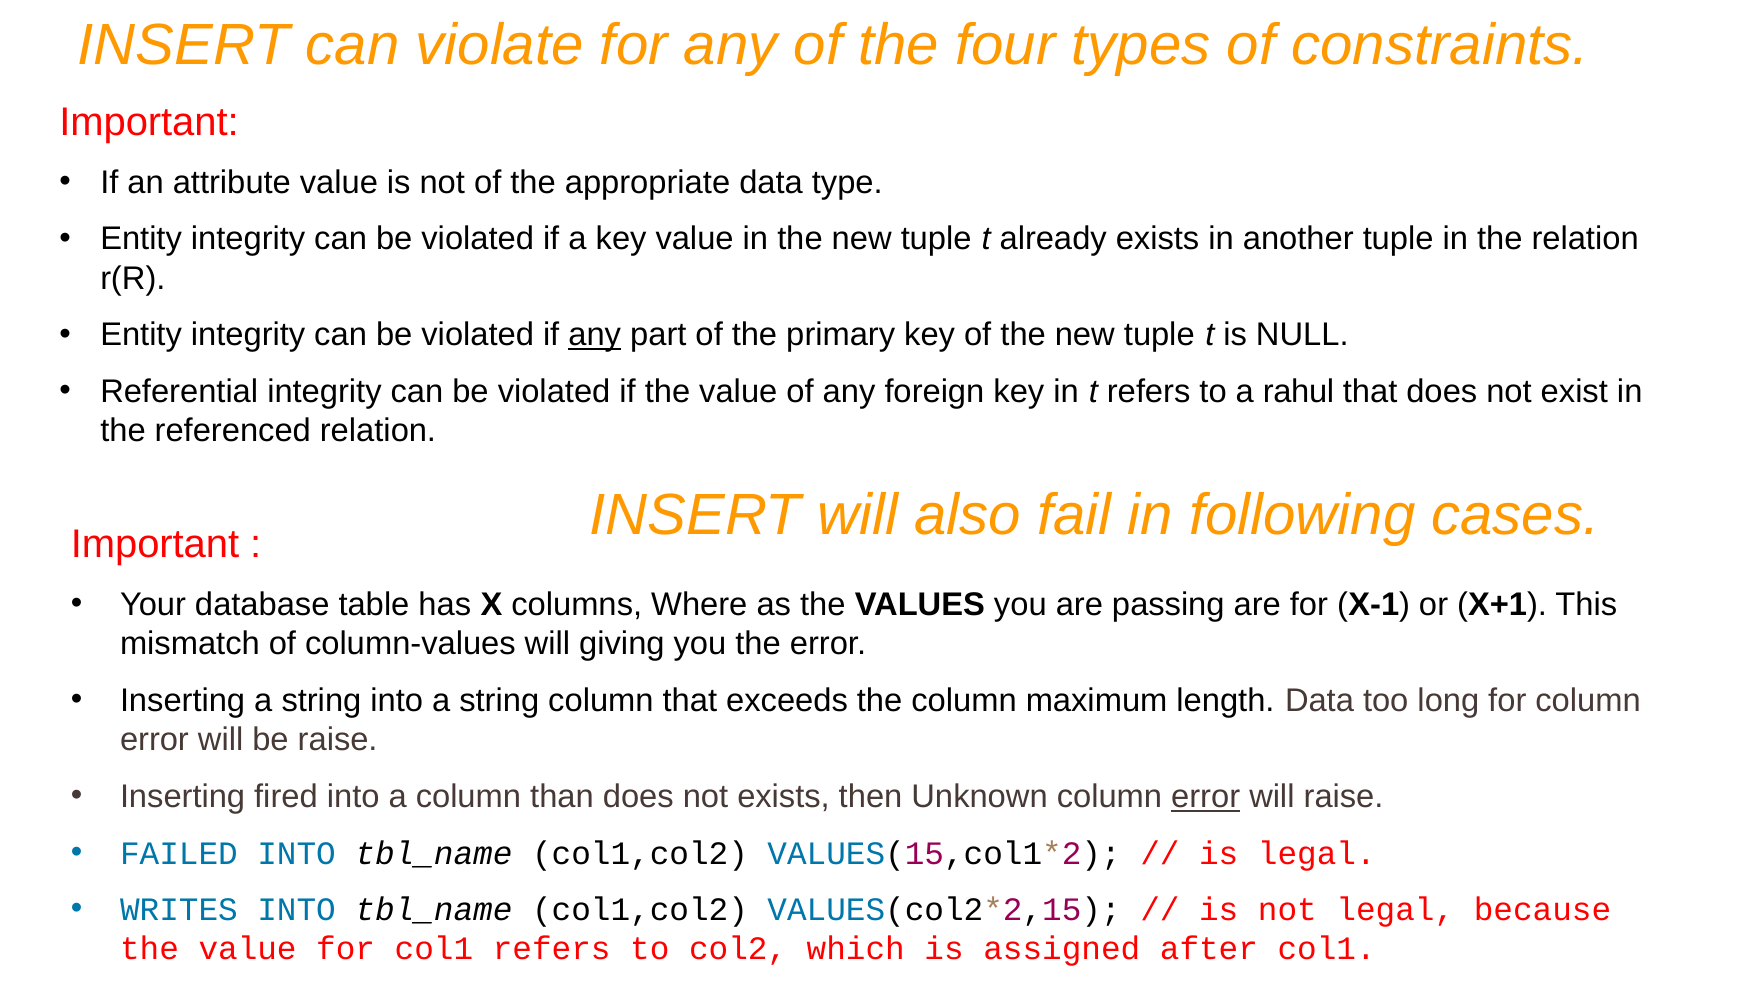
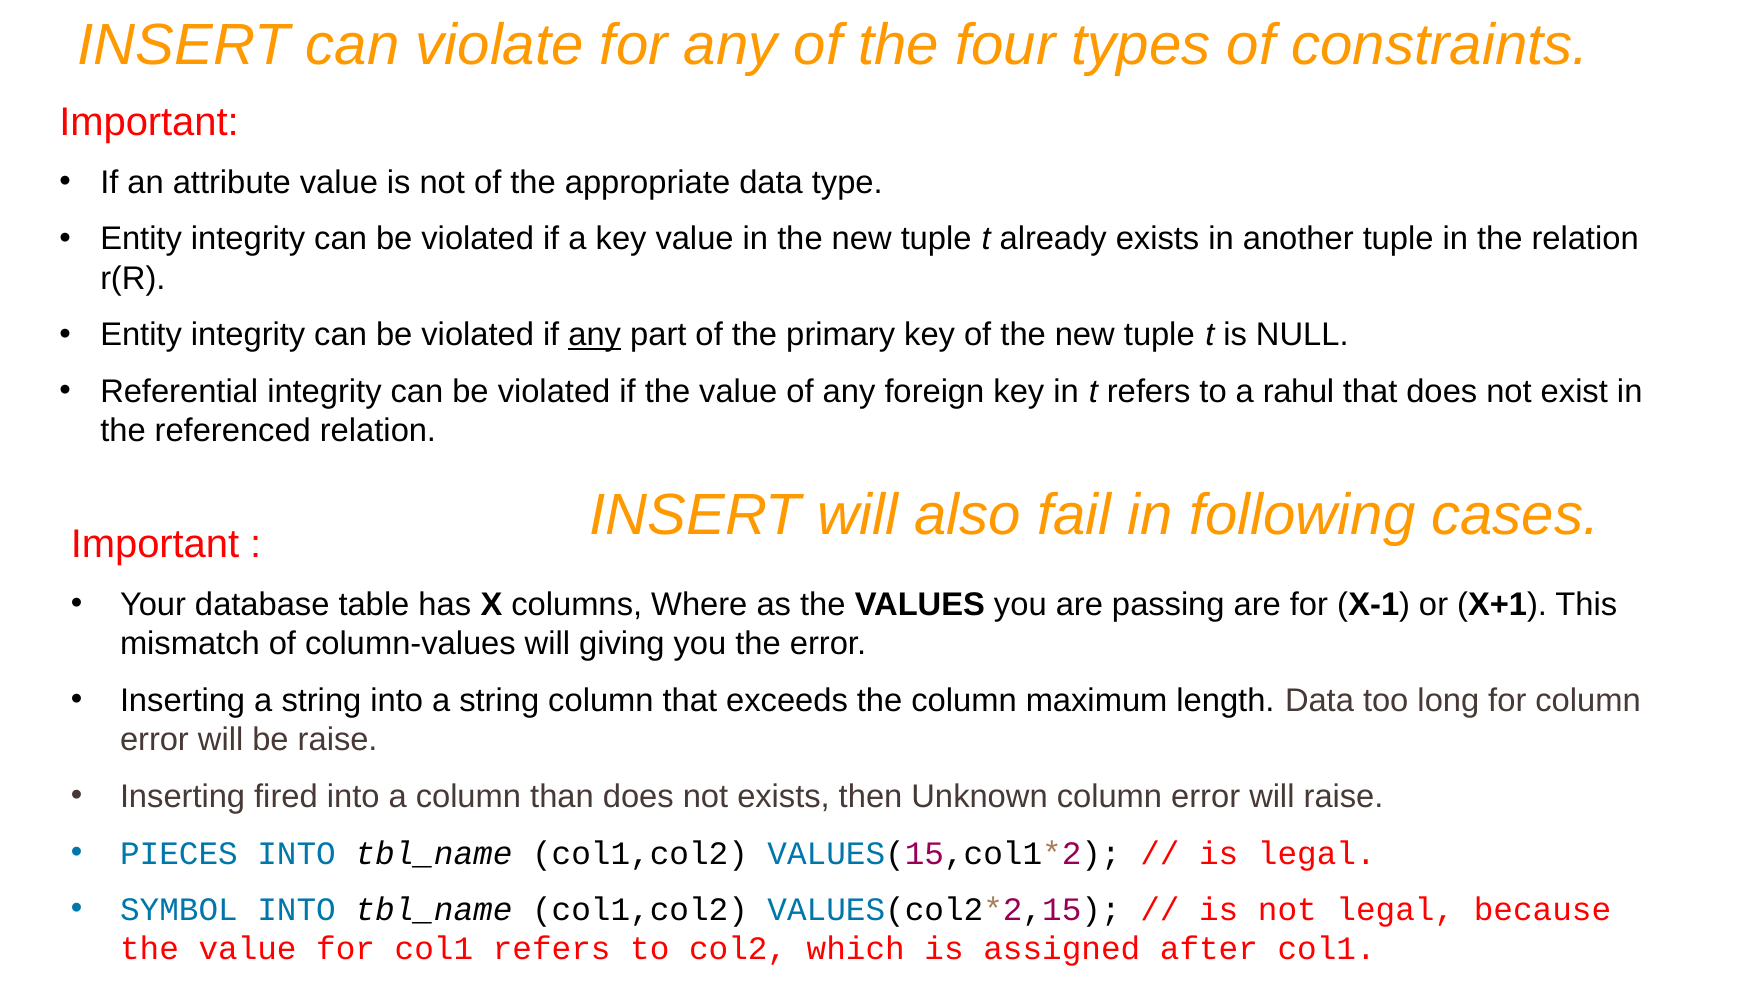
error at (1206, 797) underline: present -> none
FAILED: FAILED -> PIECES
WRITES: WRITES -> SYMBOL
